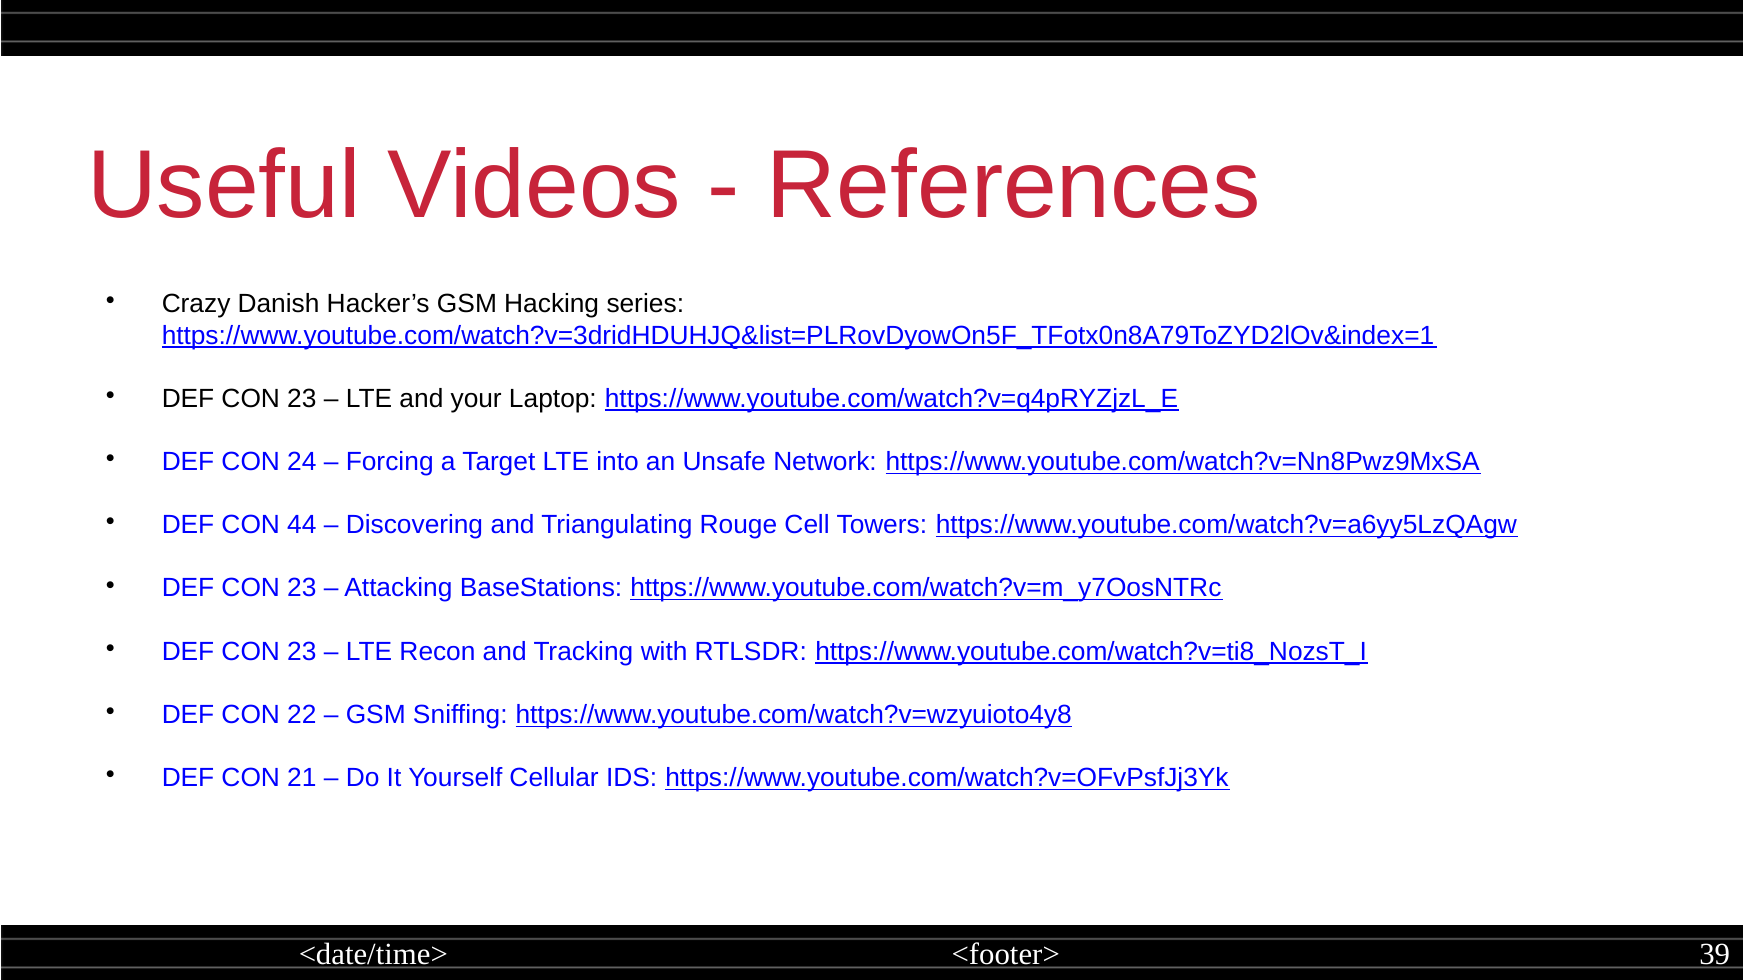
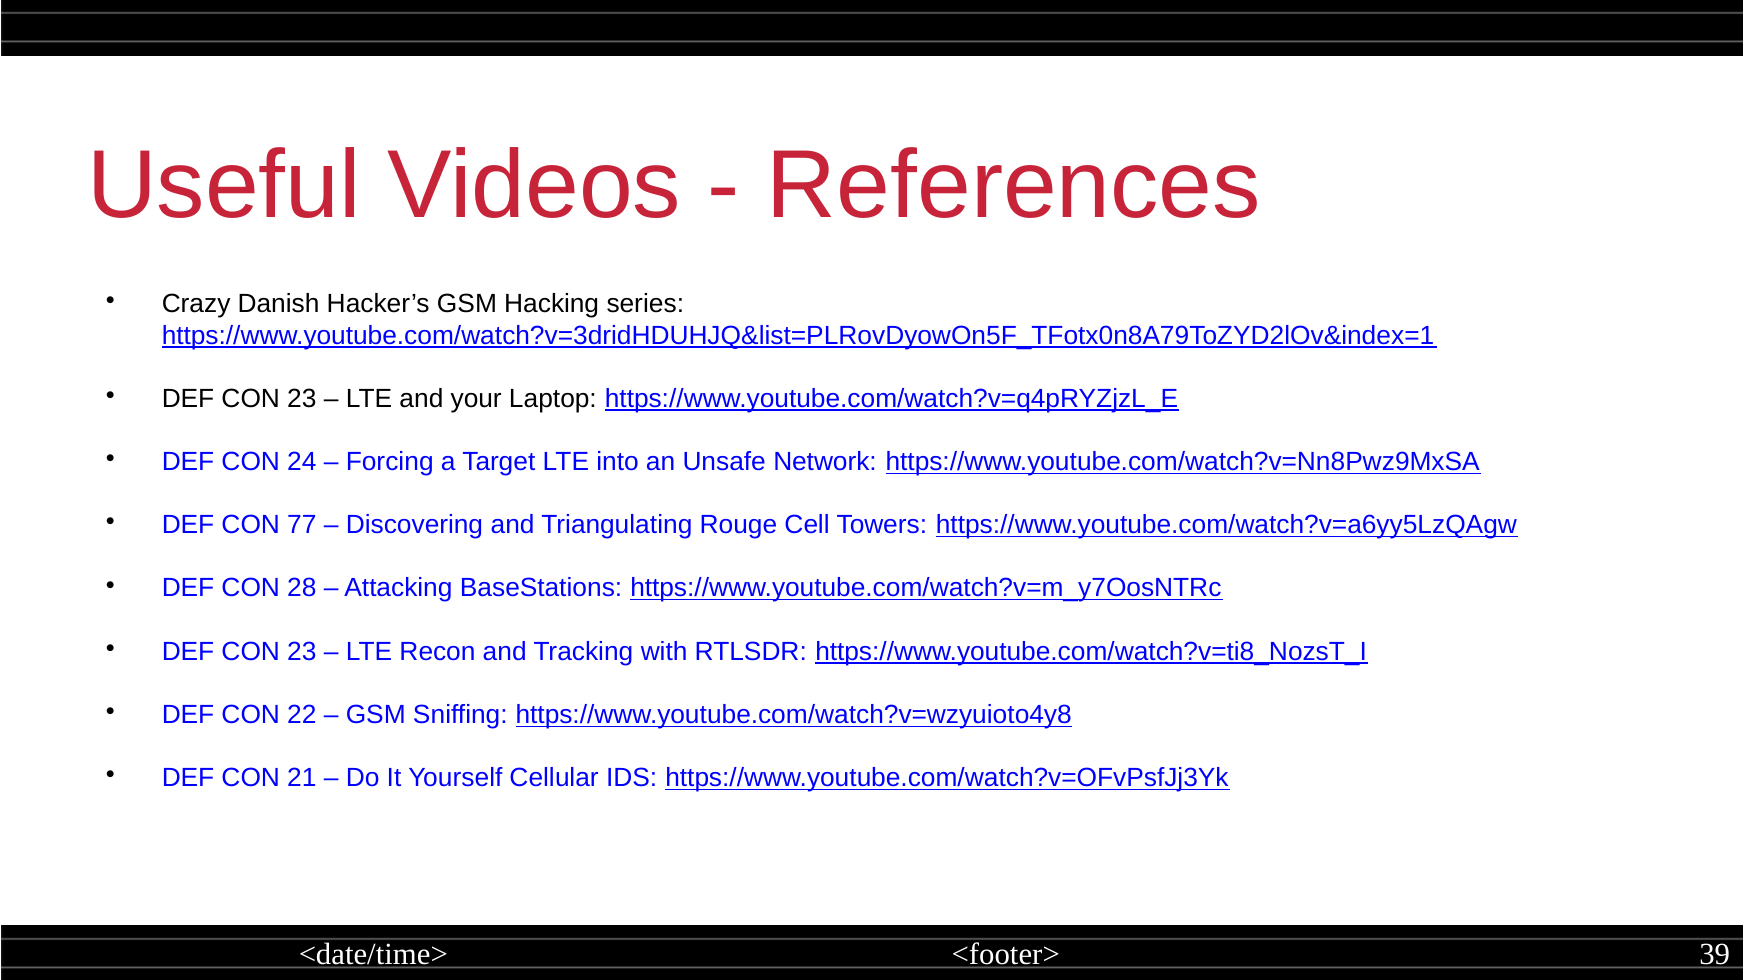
44: 44 -> 77
23 at (302, 588): 23 -> 28
